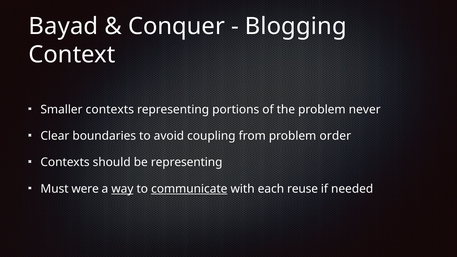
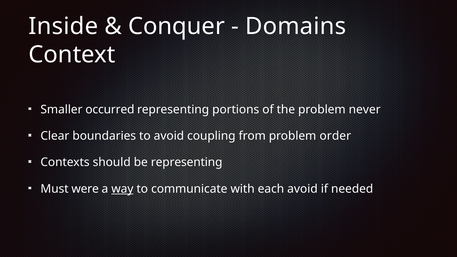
Bayad: Bayad -> Inside
Blogging: Blogging -> Domains
Smaller contexts: contexts -> occurred
communicate underline: present -> none
each reuse: reuse -> avoid
